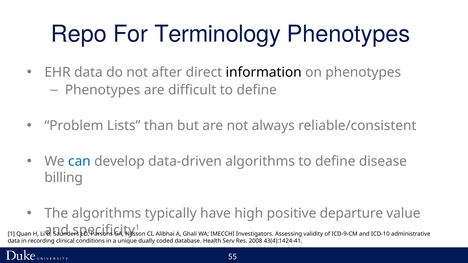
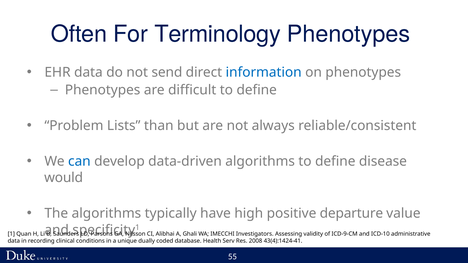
Repo: Repo -> Often
after: after -> send
information colour: black -> blue
billing: billing -> would
